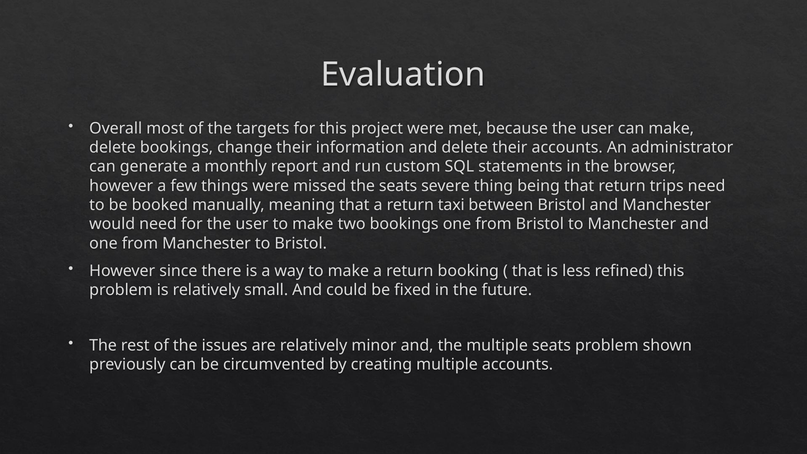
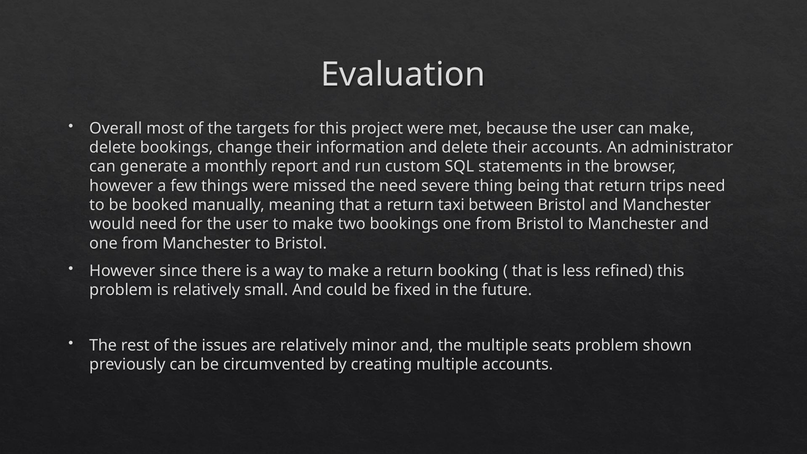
the seats: seats -> need
